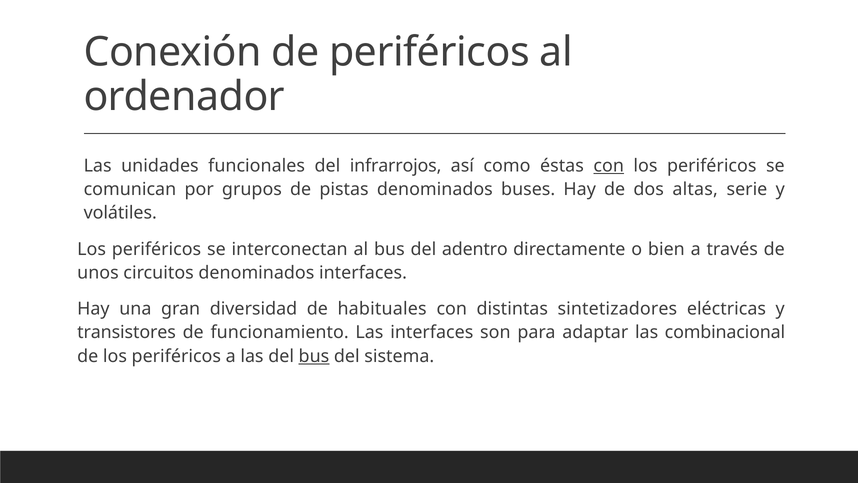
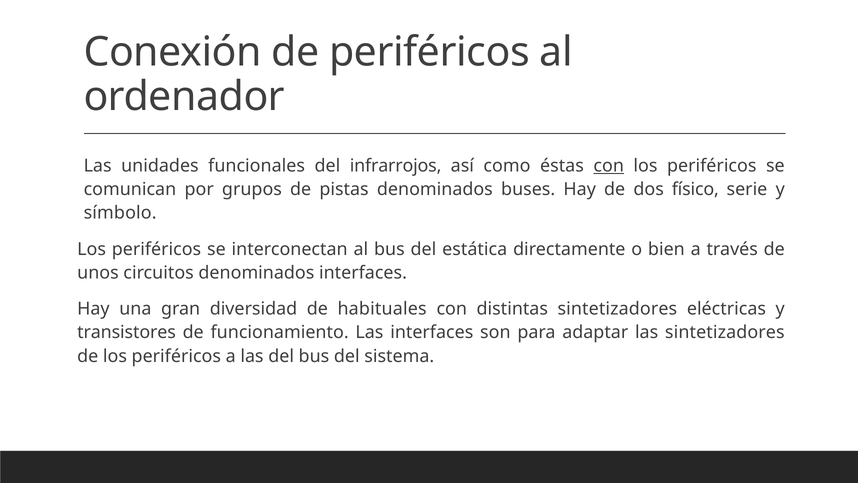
altas: altas -> físico
volátiles: volátiles -> símbolo
adentro: adentro -> estática
las combinacional: combinacional -> sintetizadores
bus at (314, 356) underline: present -> none
